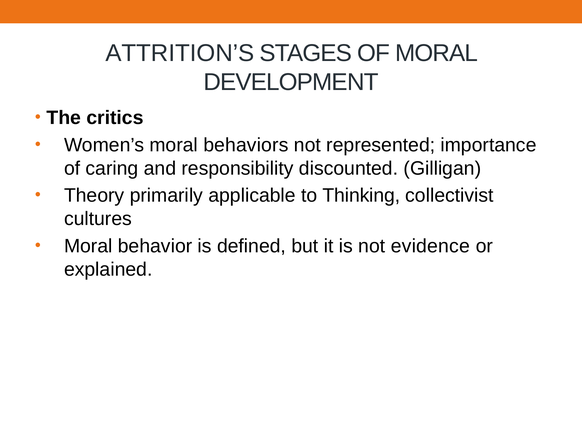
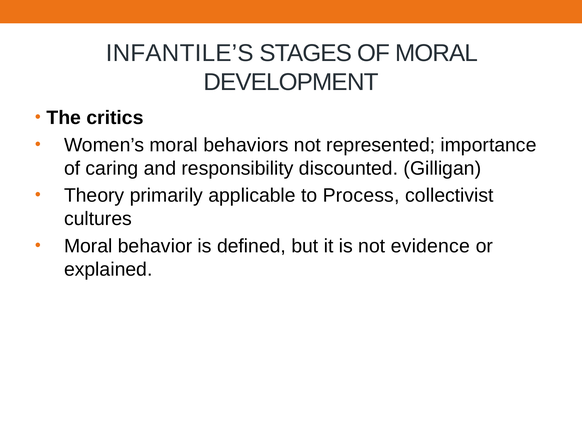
ATTRITION’S: ATTRITION’S -> INFANTILE’S
Thinking: Thinking -> Process
